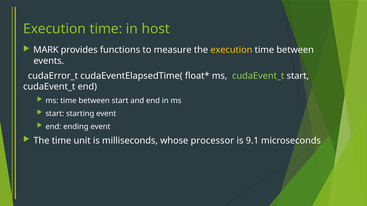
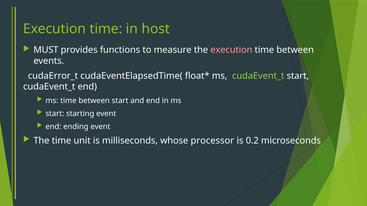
MARK: MARK -> MUST
execution at (231, 50) colour: yellow -> pink
9.1: 9.1 -> 0.2
